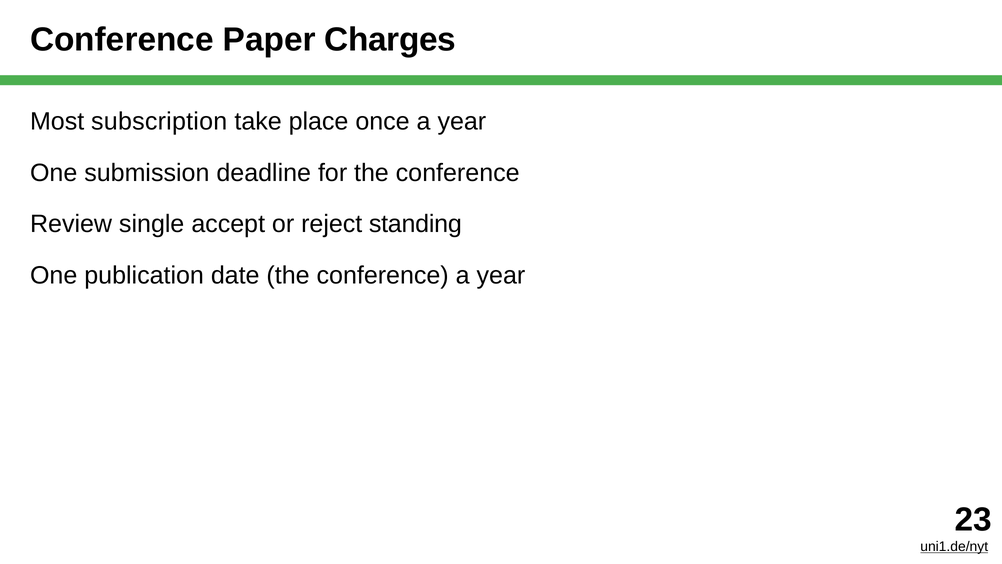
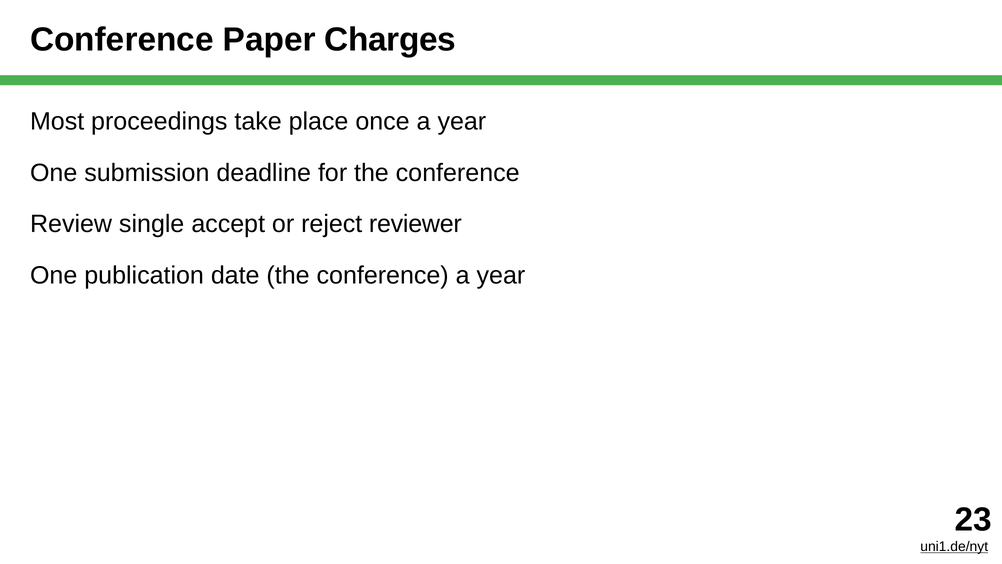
subscription: subscription -> proceedings
standing: standing -> reviewer
